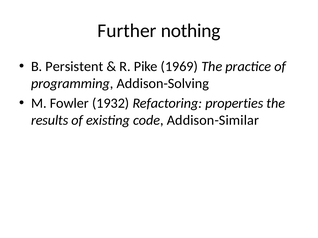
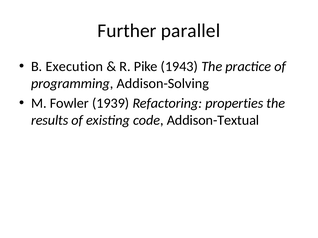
nothing: nothing -> parallel
Persistent: Persistent -> Execution
1969: 1969 -> 1943
1932: 1932 -> 1939
Addison-Similar: Addison-Similar -> Addison-Textual
